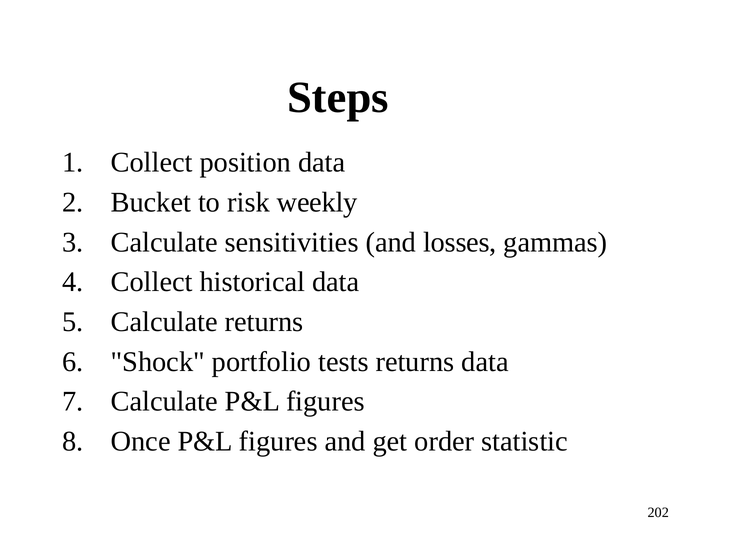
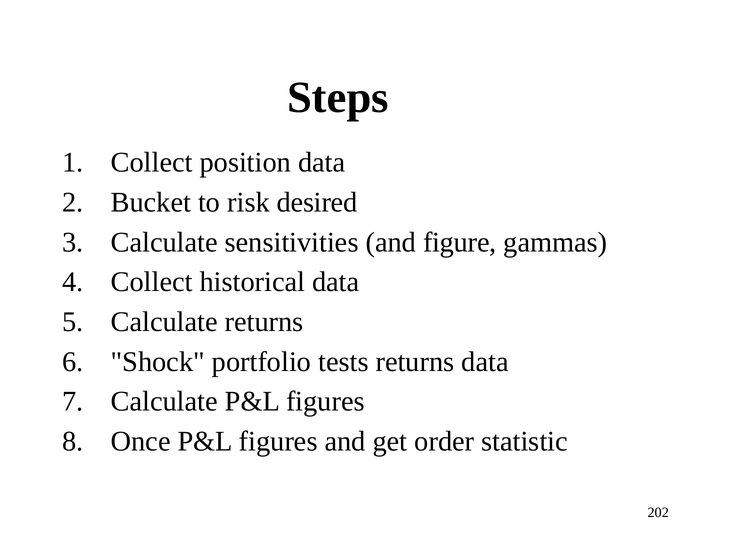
weekly: weekly -> desired
losses: losses -> figure
